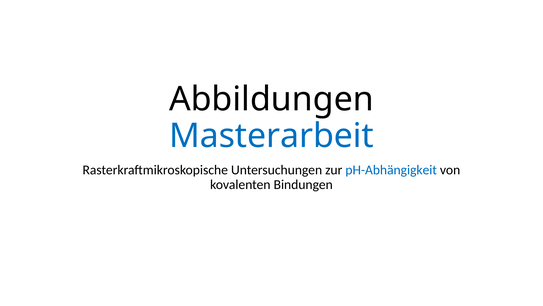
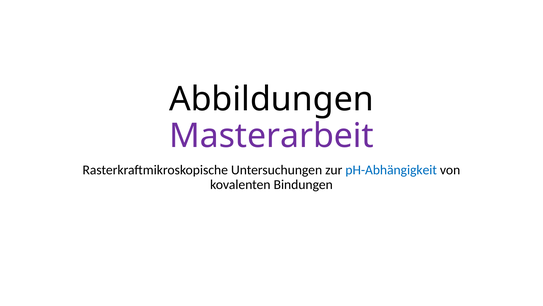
Masterarbeit colour: blue -> purple
